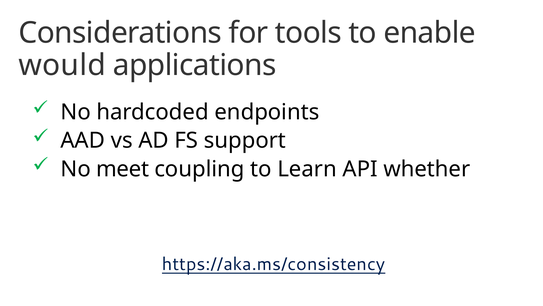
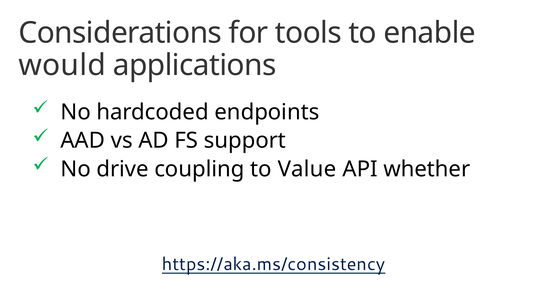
meet: meet -> drive
Learn: Learn -> Value
